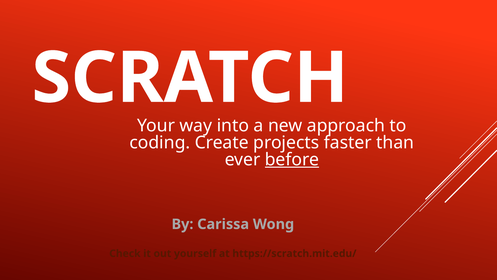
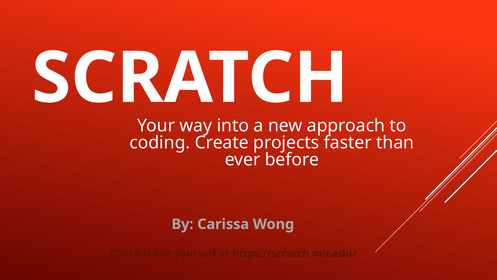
before underline: present -> none
